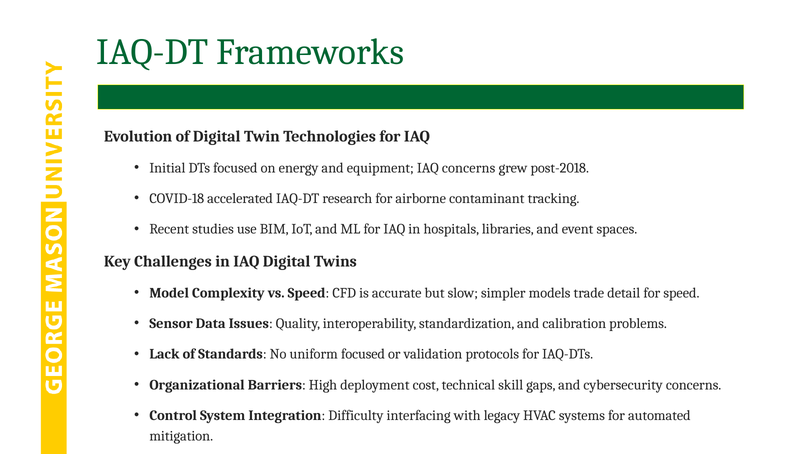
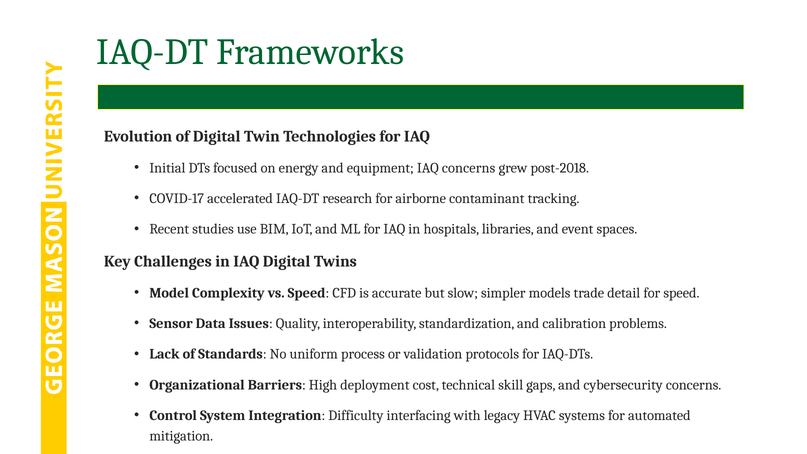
COVID-18: COVID-18 -> COVID-17
uniform focused: focused -> process
